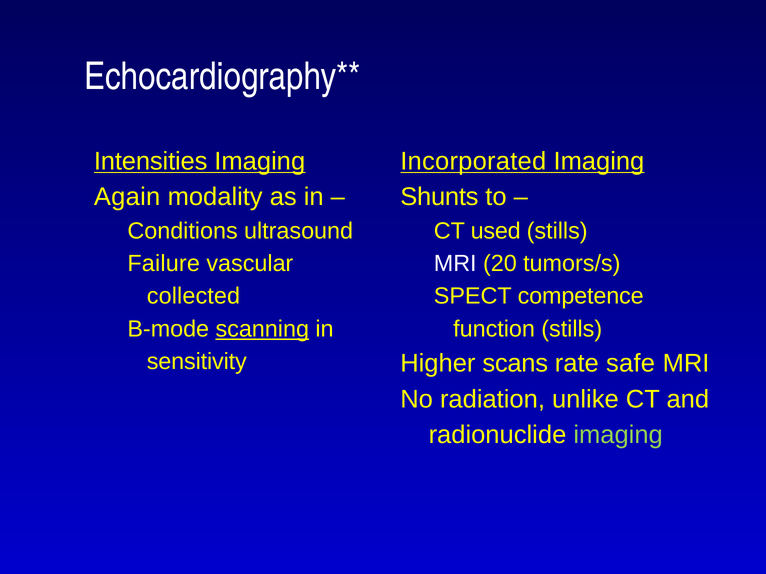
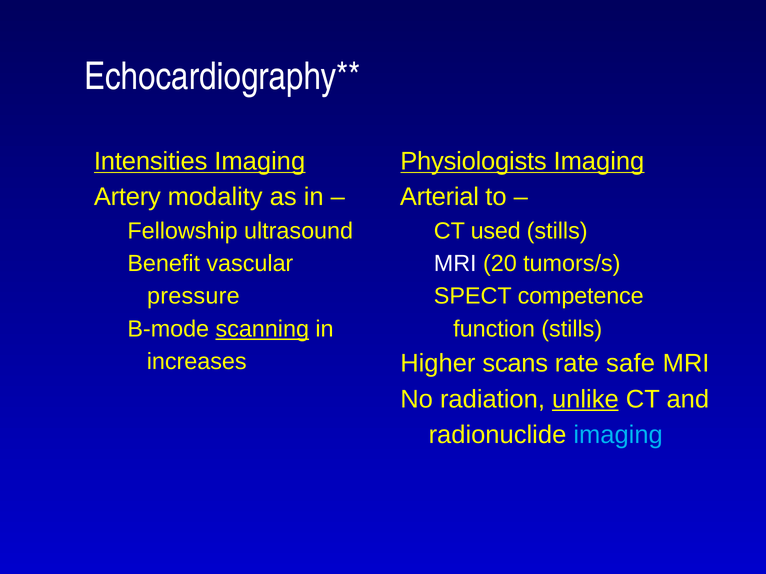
Incorporated: Incorporated -> Physiologists
Again: Again -> Artery
Shunts: Shunts -> Arterial
Conditions: Conditions -> Fellowship
Failure: Failure -> Benefit
collected: collected -> pressure
sensitivity: sensitivity -> increases
unlike underline: none -> present
imaging at (618, 435) colour: light green -> light blue
